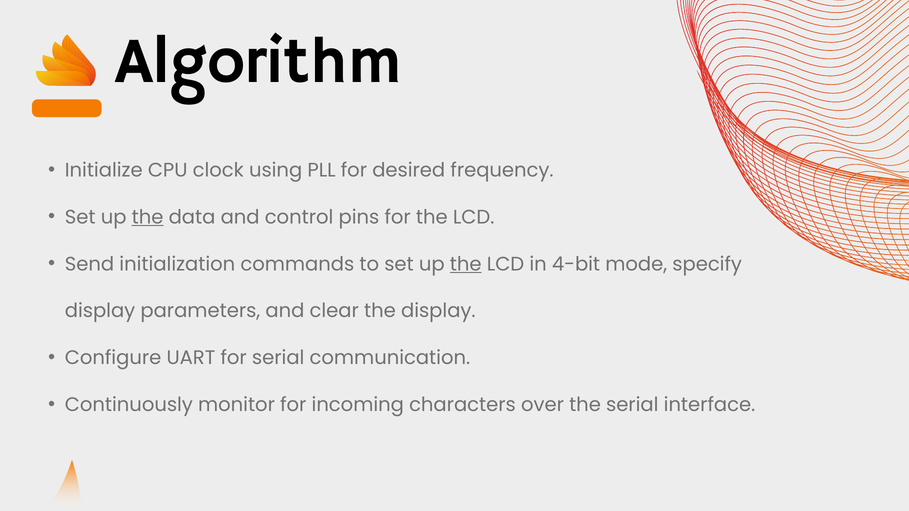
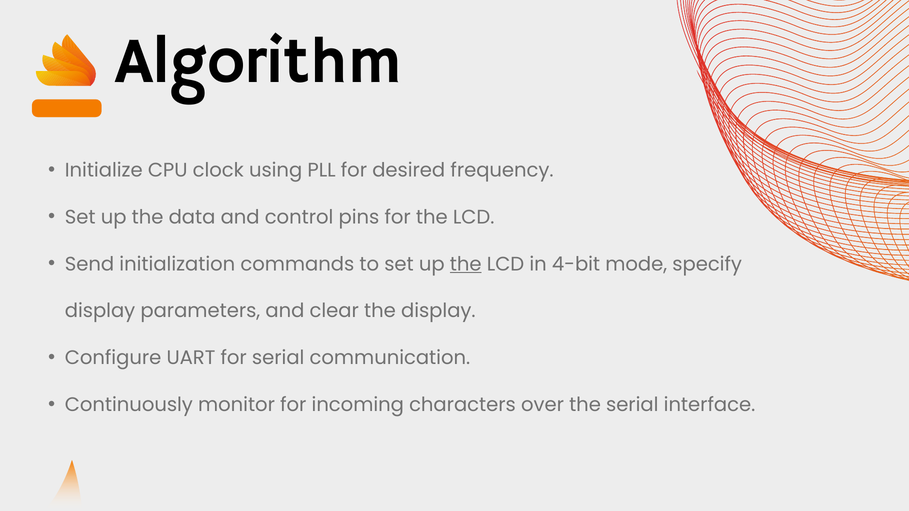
the at (148, 217) underline: present -> none
